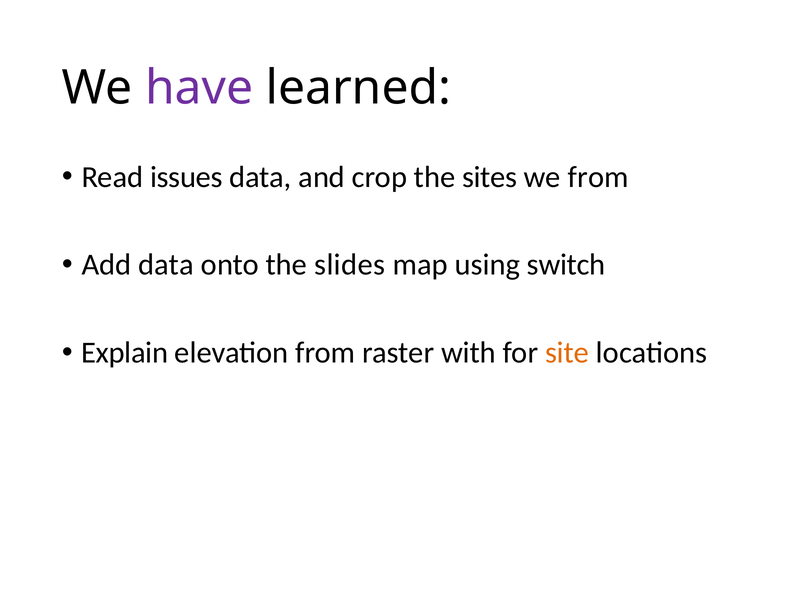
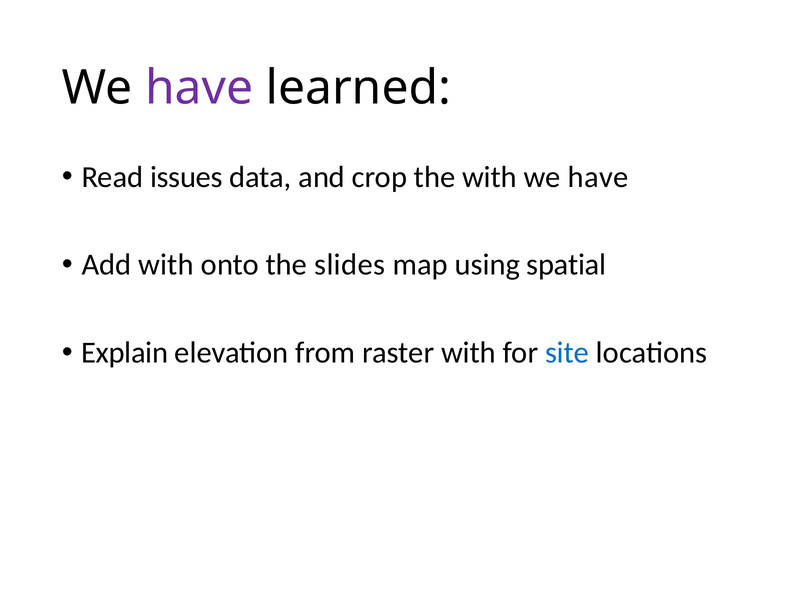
the sites: sites -> with
from at (598, 177): from -> have
Add data: data -> with
switch: switch -> spatial
site colour: orange -> blue
